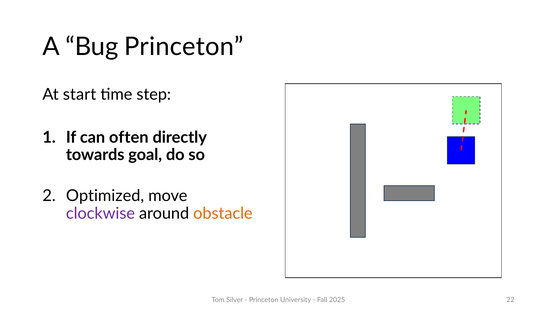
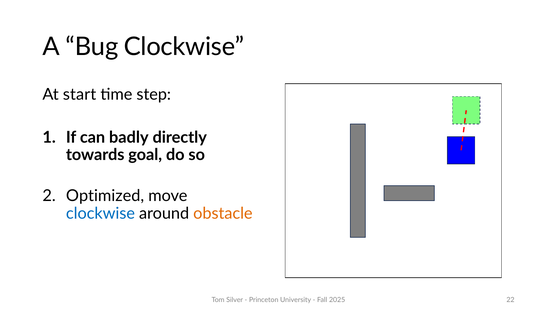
Bug Princeton: Princeton -> Clockwise
often: often -> badly
clockwise at (100, 213) colour: purple -> blue
